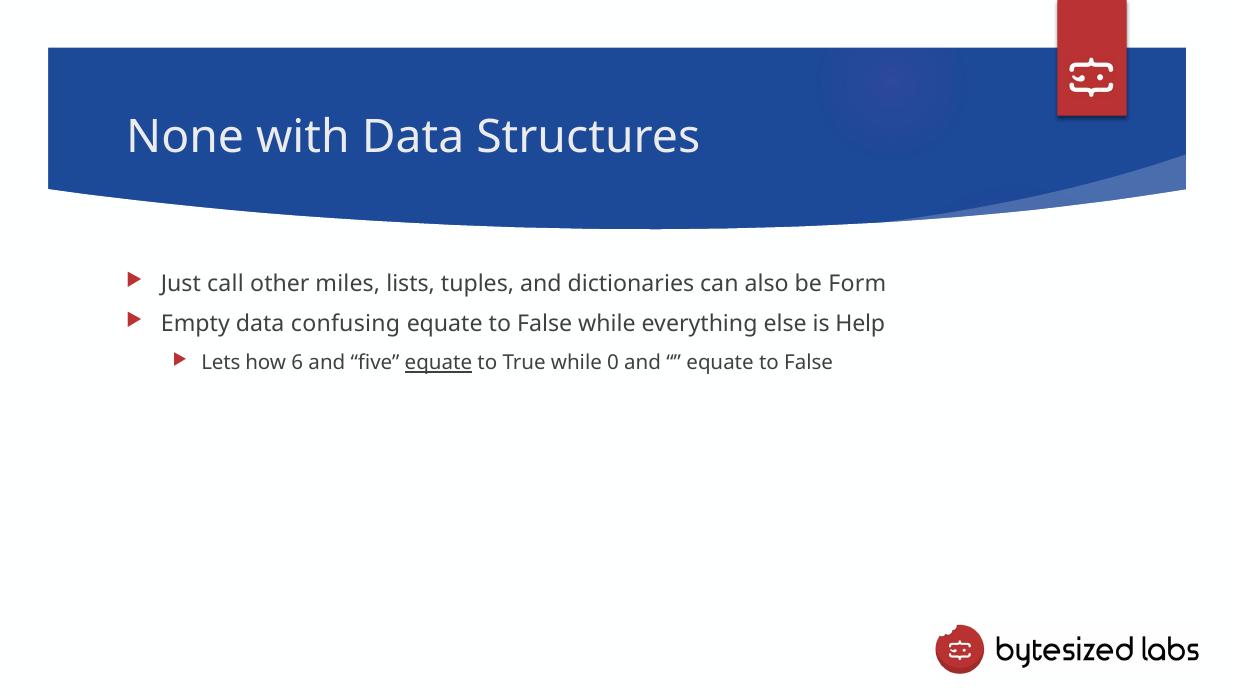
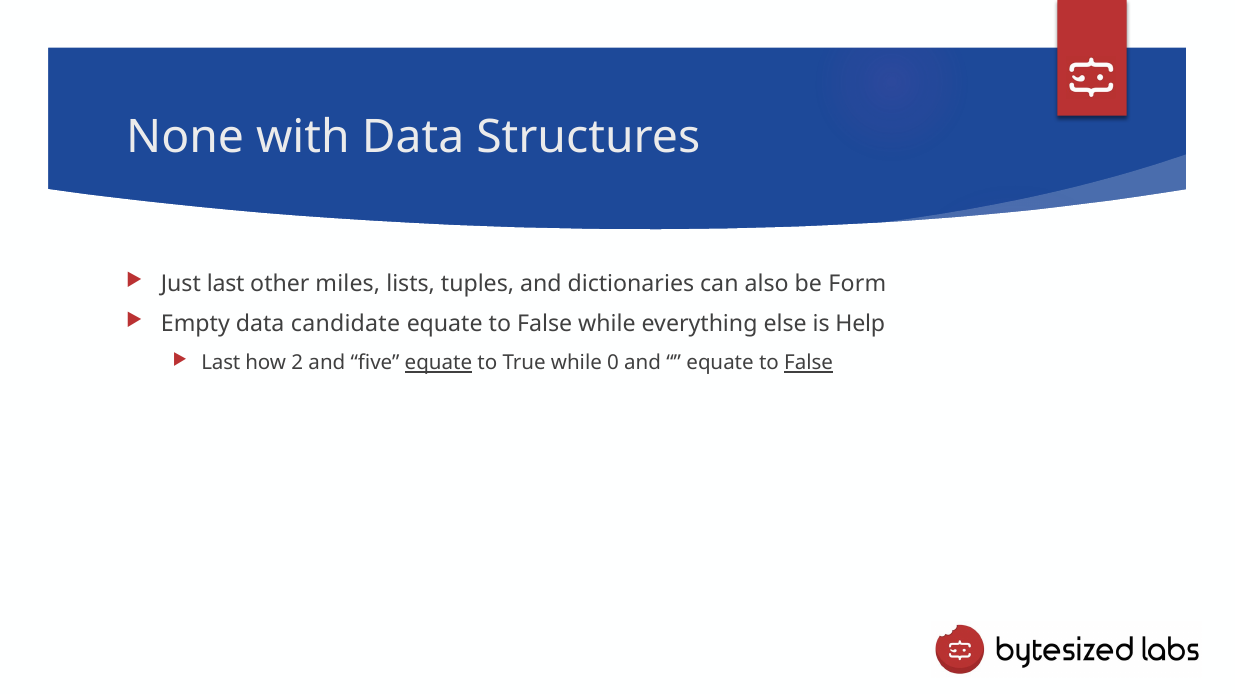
Just call: call -> last
confusing: confusing -> candidate
Lets at (221, 363): Lets -> Last
6: 6 -> 2
False at (809, 363) underline: none -> present
